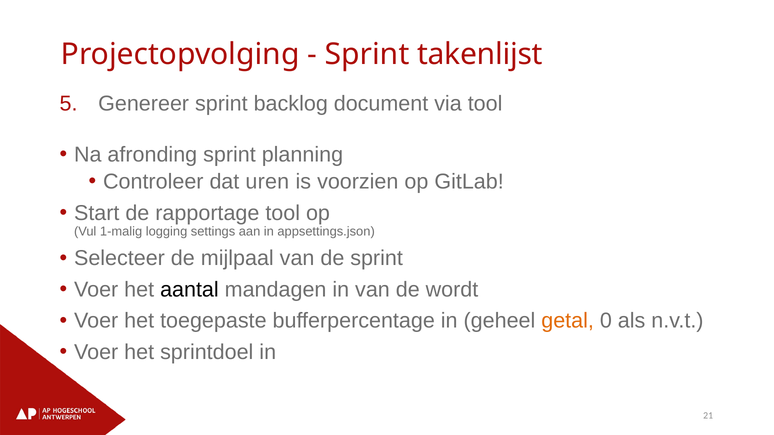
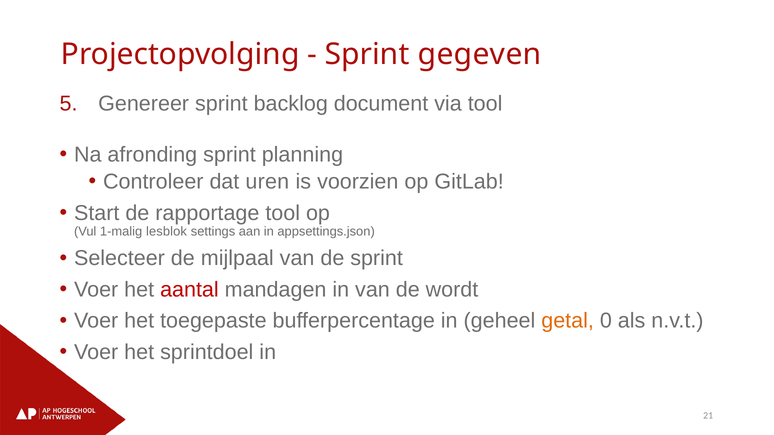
takenlijst: takenlijst -> gegeven
logging: logging -> lesblok
aantal colour: black -> red
